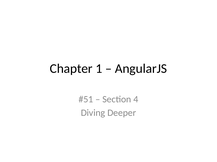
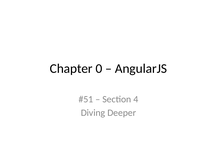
1: 1 -> 0
